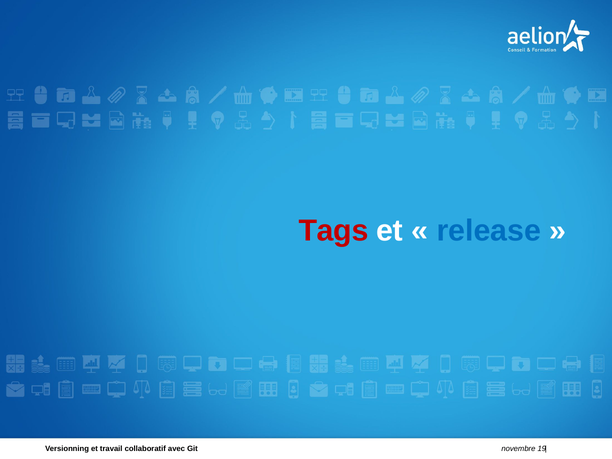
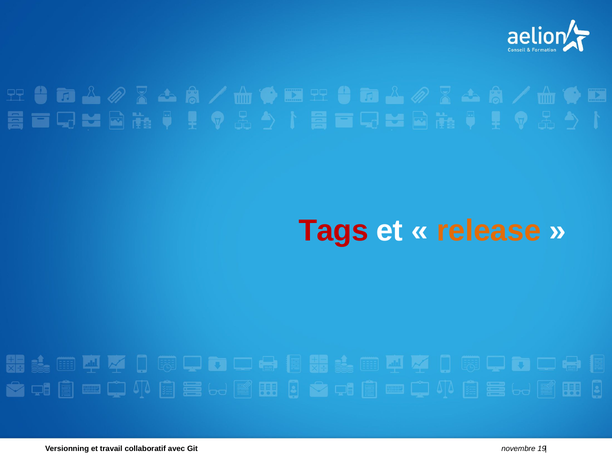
release colour: blue -> orange
